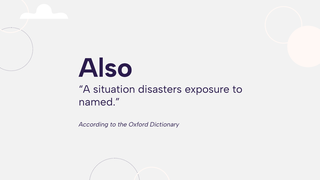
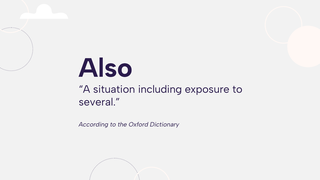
disasters: disasters -> including
named: named -> several
